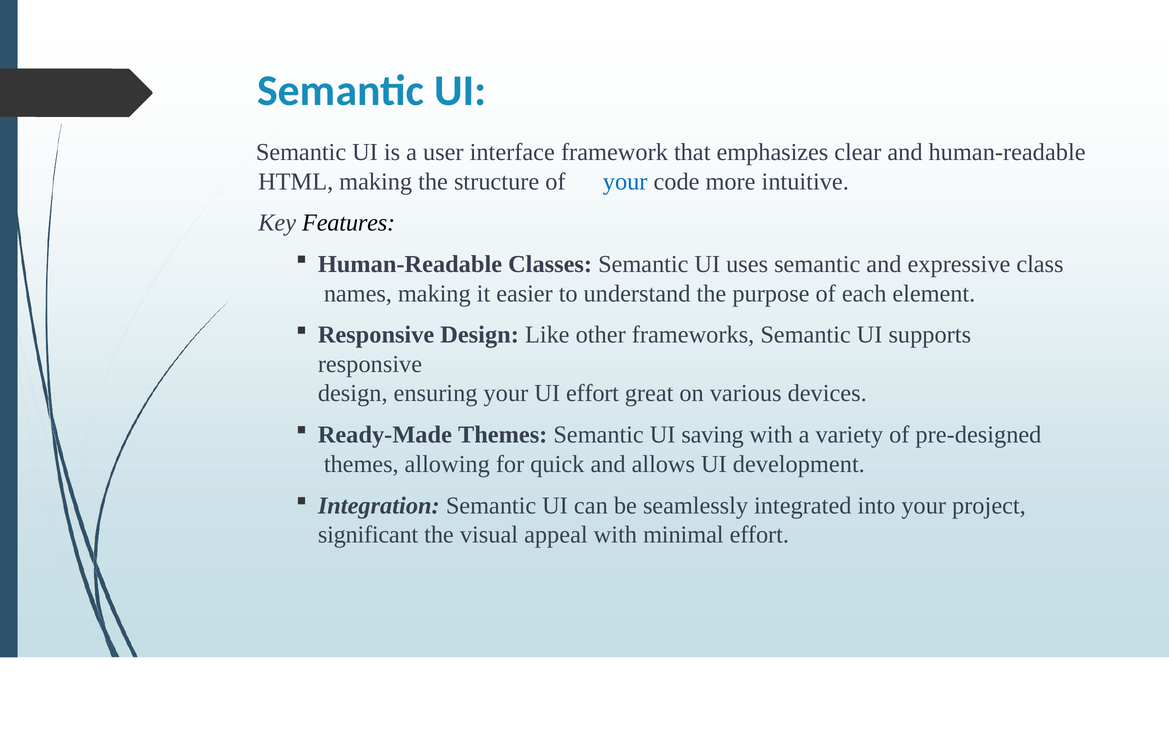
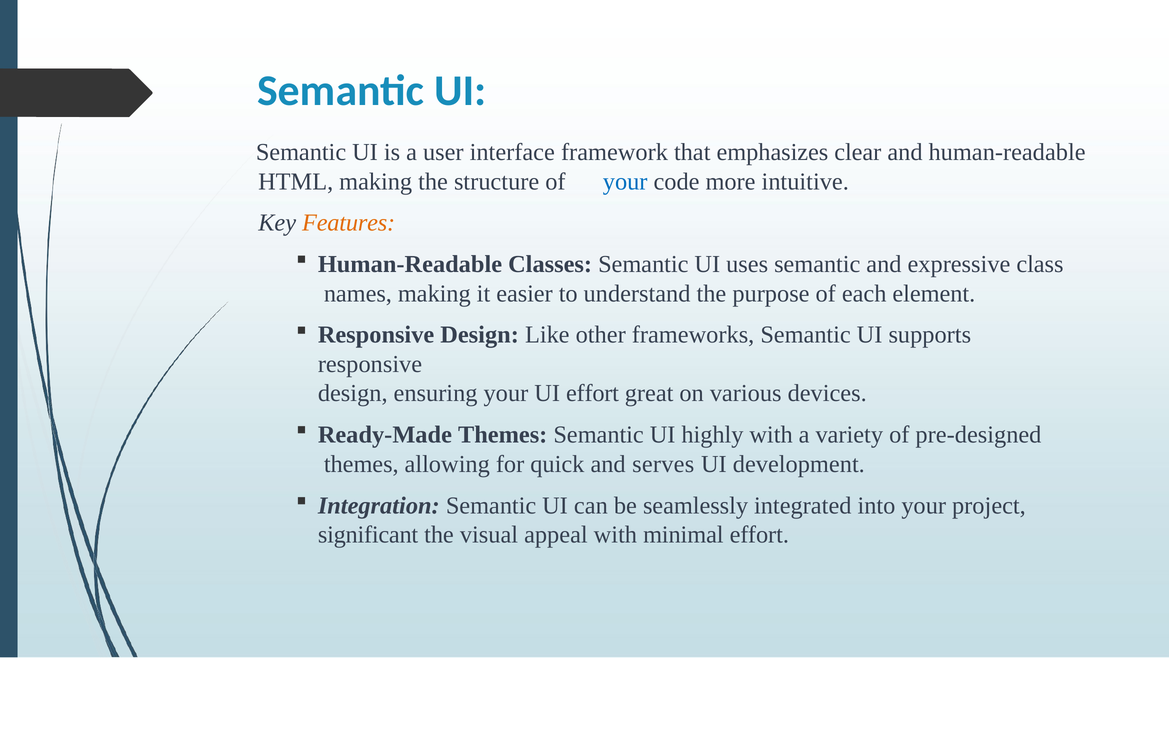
Features colour: black -> orange
saving: saving -> highly
allows: allows -> serves
